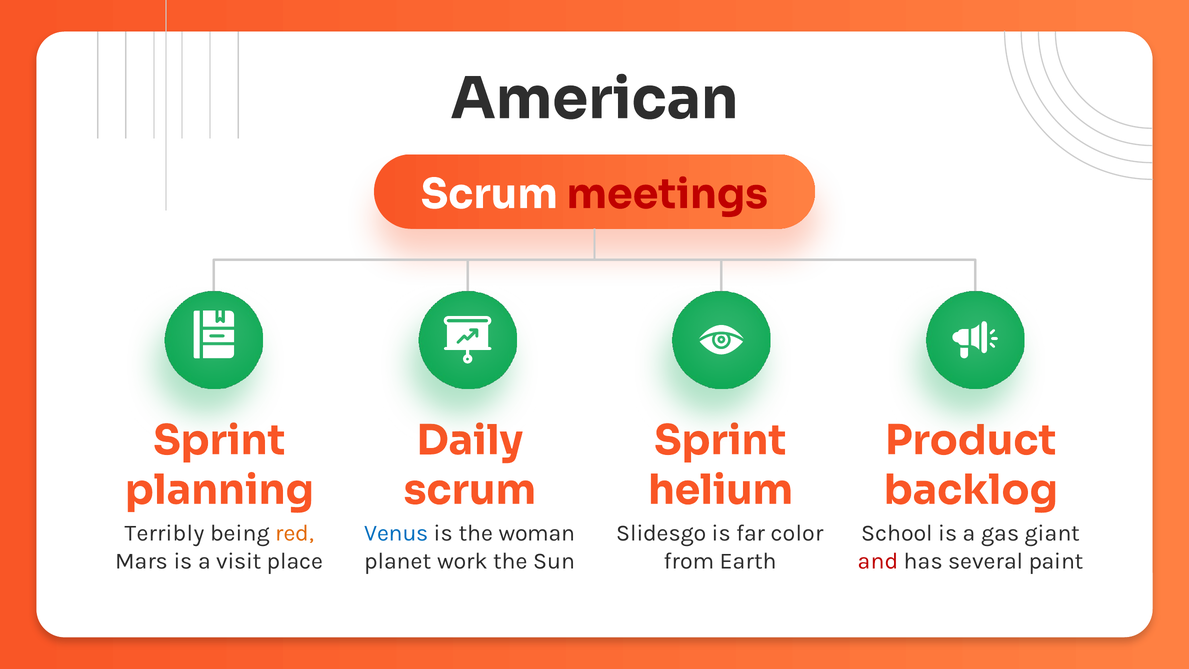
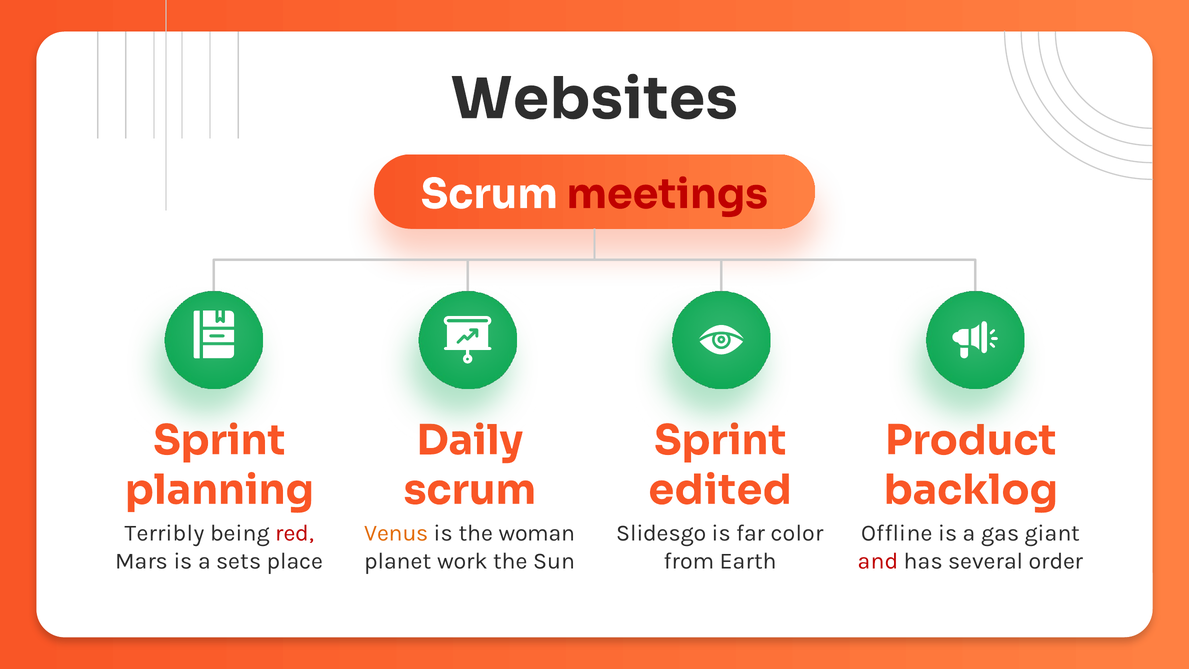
American: American -> Websites
helium: helium -> edited
red colour: orange -> red
Venus colour: blue -> orange
School: School -> Offline
visit: visit -> sets
paint: paint -> order
